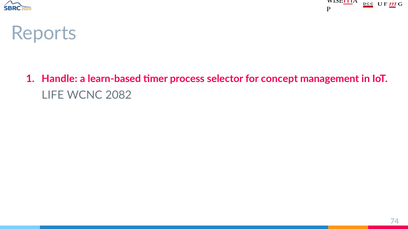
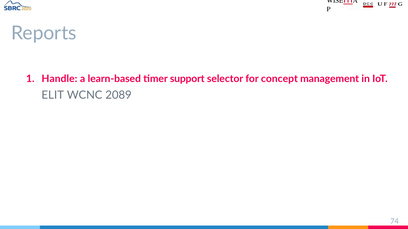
process: process -> support
LIFE: LIFE -> ELIT
2082: 2082 -> 2089
